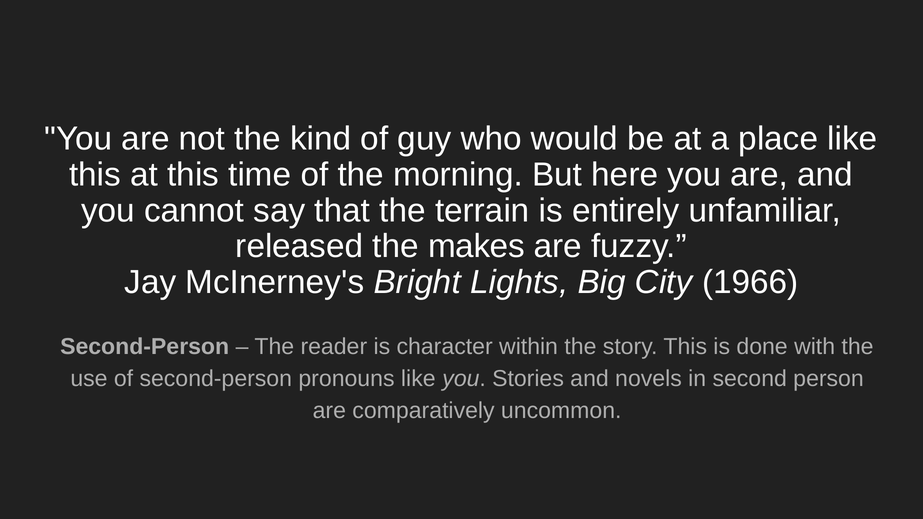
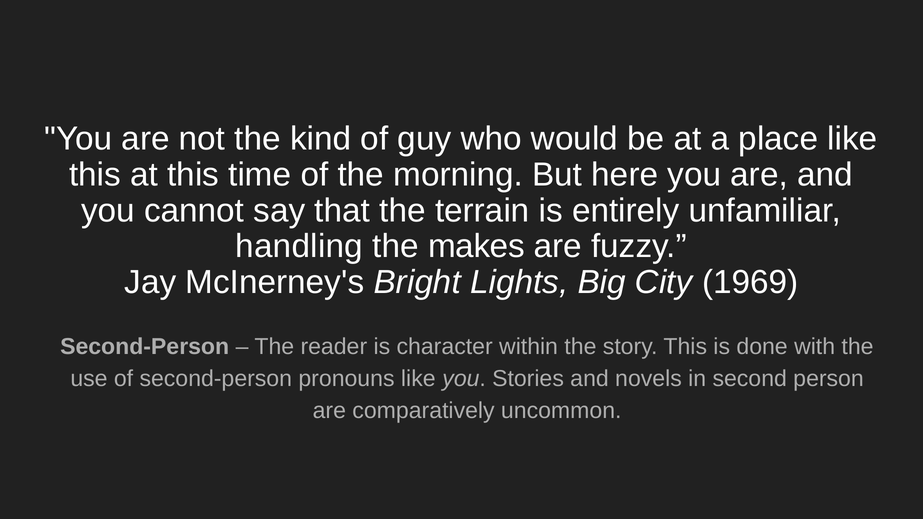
released: released -> handling
1966: 1966 -> 1969
